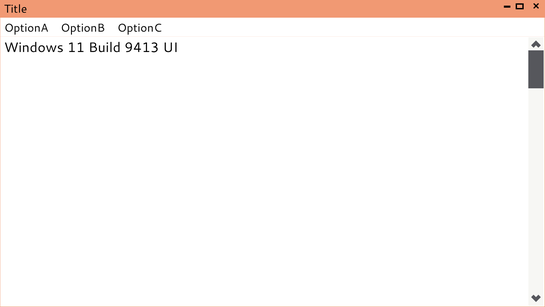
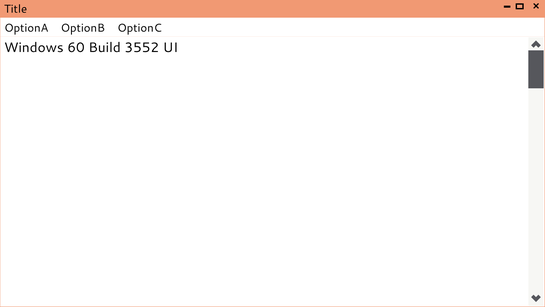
11: 11 -> 60
9413: 9413 -> 3552
